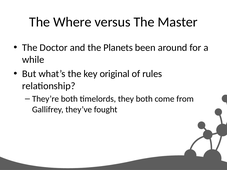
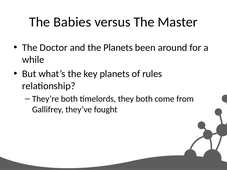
Where: Where -> Babies
key original: original -> planets
